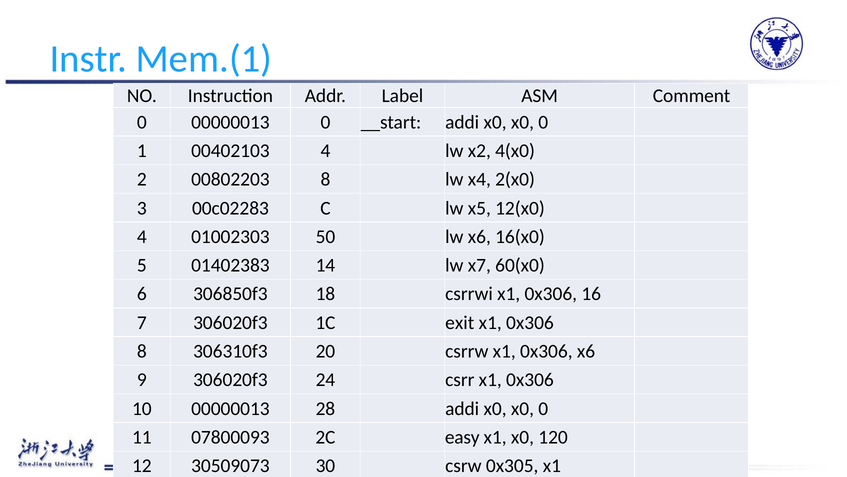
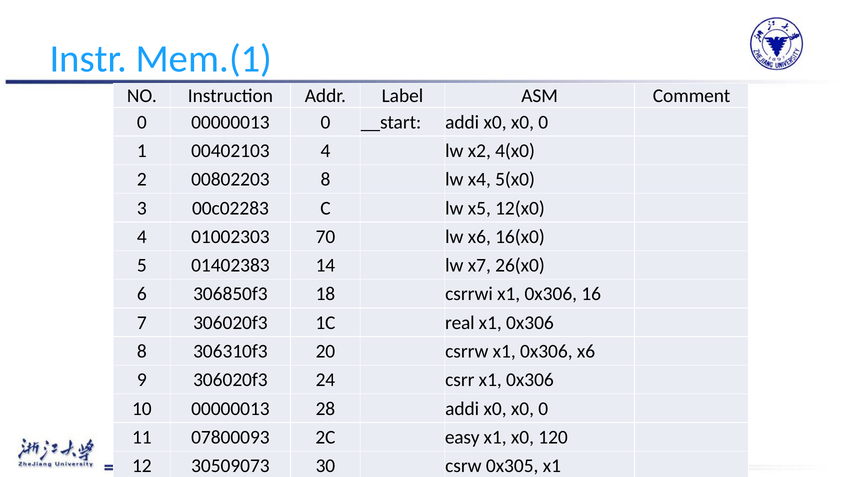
2(x0: 2(x0 -> 5(x0
50: 50 -> 70
60(x0: 60(x0 -> 26(x0
exit: exit -> real
